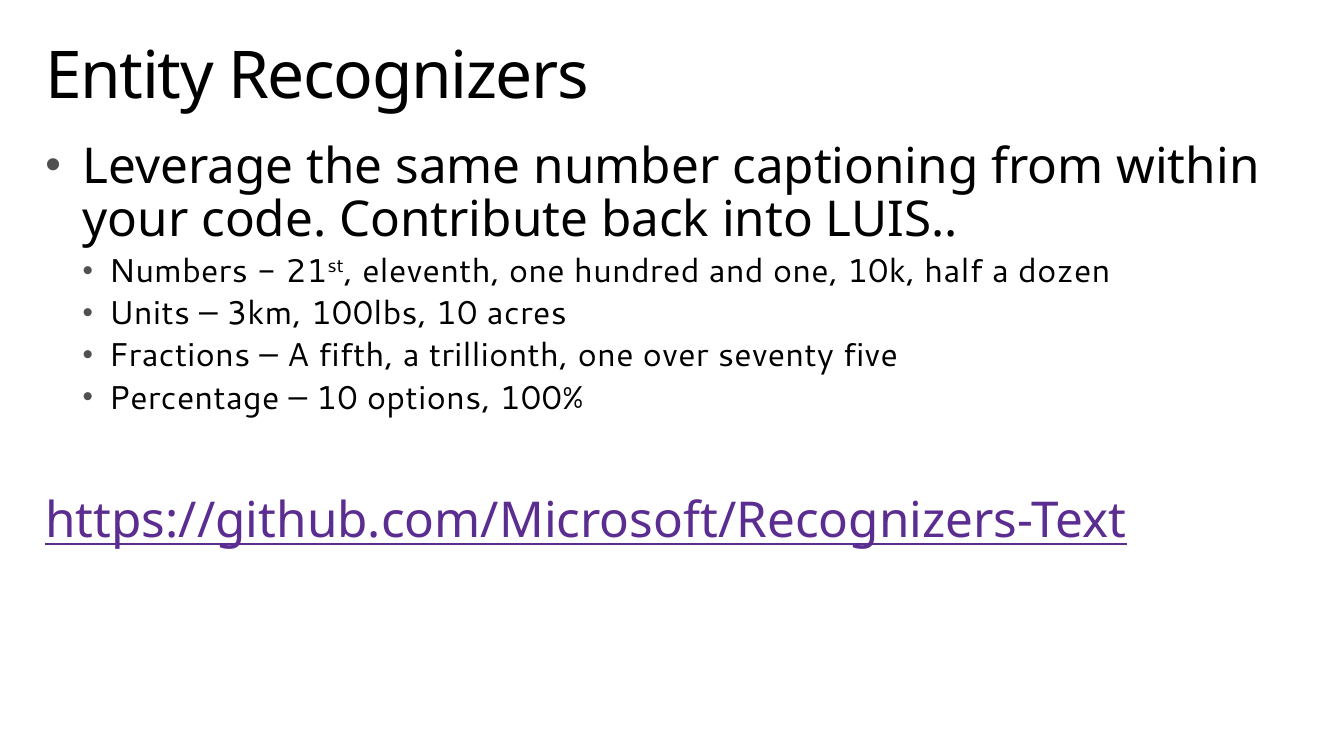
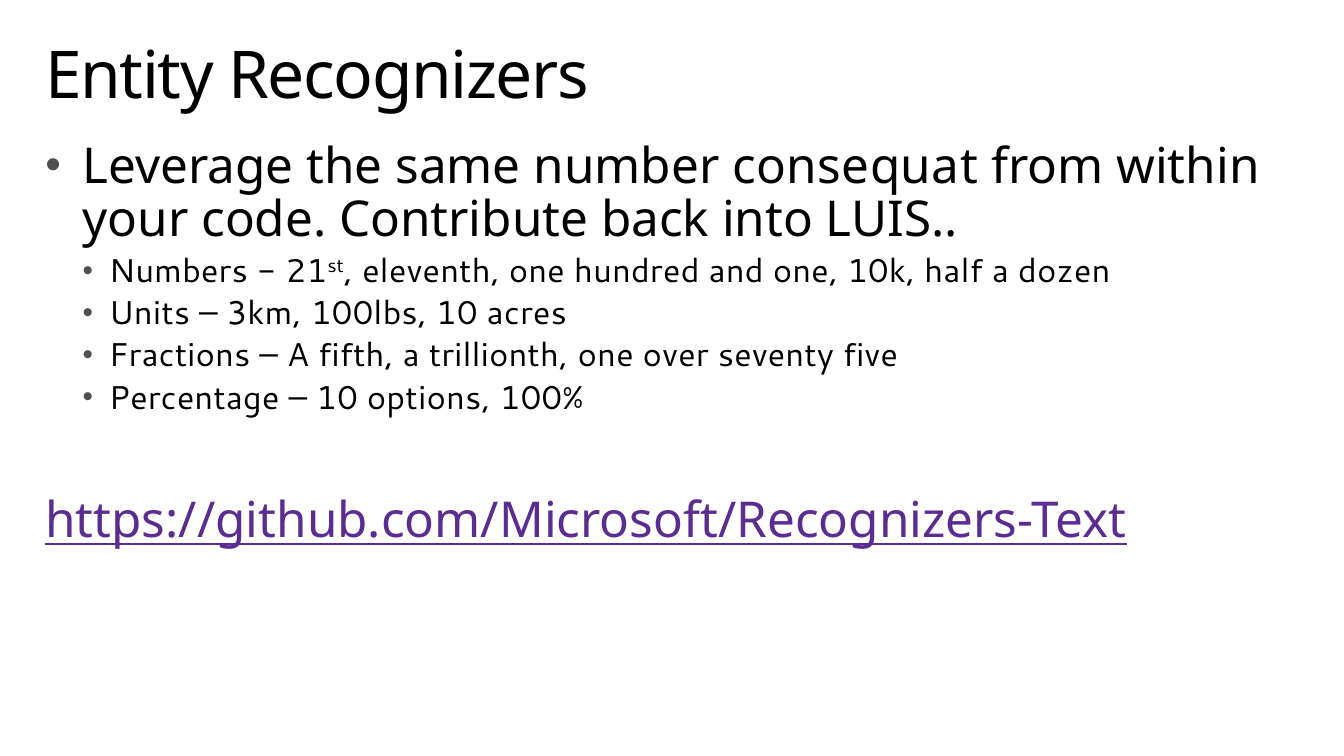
captioning: captioning -> consequat
